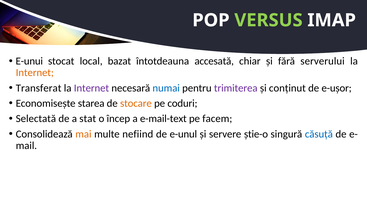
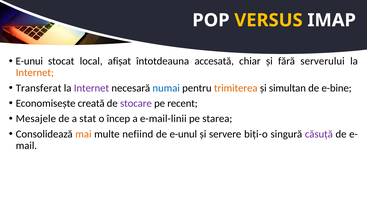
VERSUS colour: light green -> yellow
bazat: bazat -> afișat
trimiterea colour: purple -> orange
conținut: conținut -> simultan
e-ușor: e-ușor -> e-bine
starea: starea -> creată
stocare colour: orange -> purple
coduri: coduri -> recent
Selectată: Selectată -> Mesajele
e-mail-text: e-mail-text -> e-mail-linii
facem: facem -> starea
știe-o: știe-o -> biți-o
căsuță colour: blue -> purple
